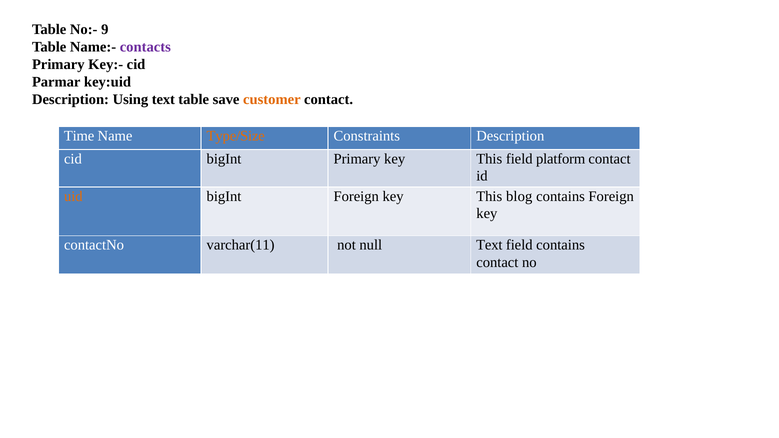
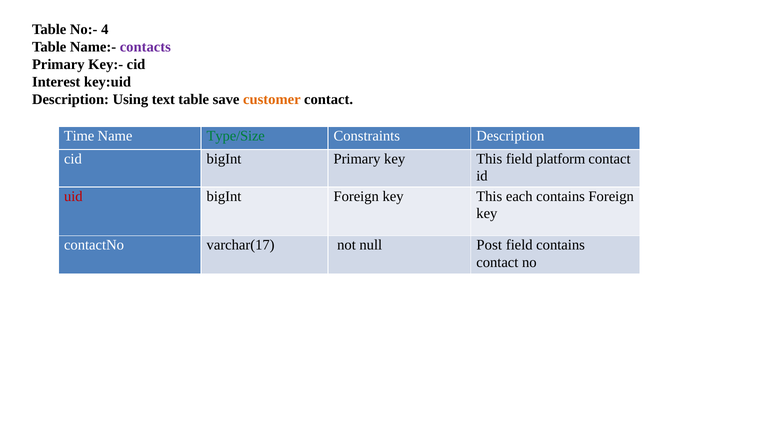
9: 9 -> 4
Parmar: Parmar -> Interest
Type/Size colour: orange -> green
uid colour: orange -> red
blog: blog -> each
varchar(11: varchar(11 -> varchar(17
null Text: Text -> Post
